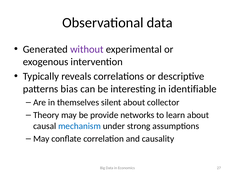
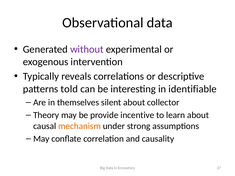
bias: bias -> told
networks: networks -> incentive
mechanism colour: blue -> orange
